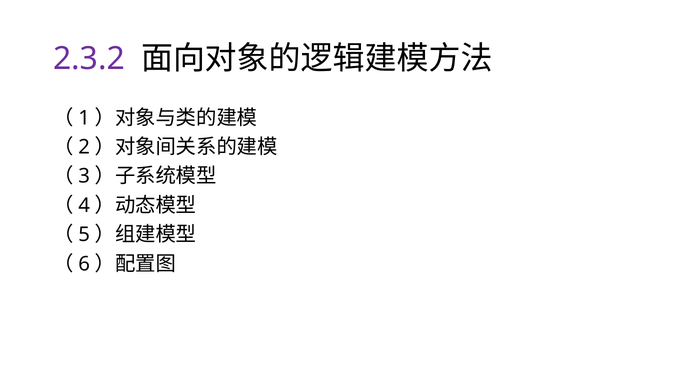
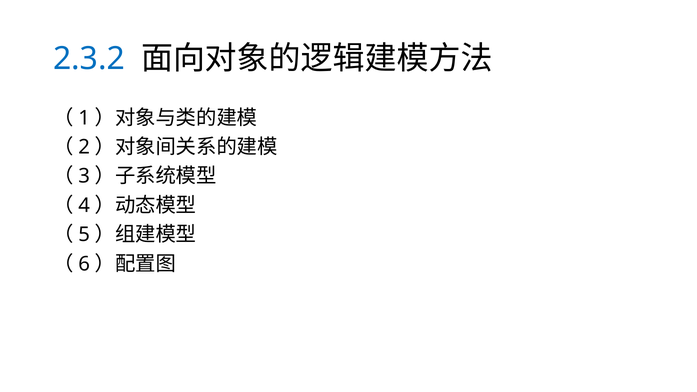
2.3.2 colour: purple -> blue
